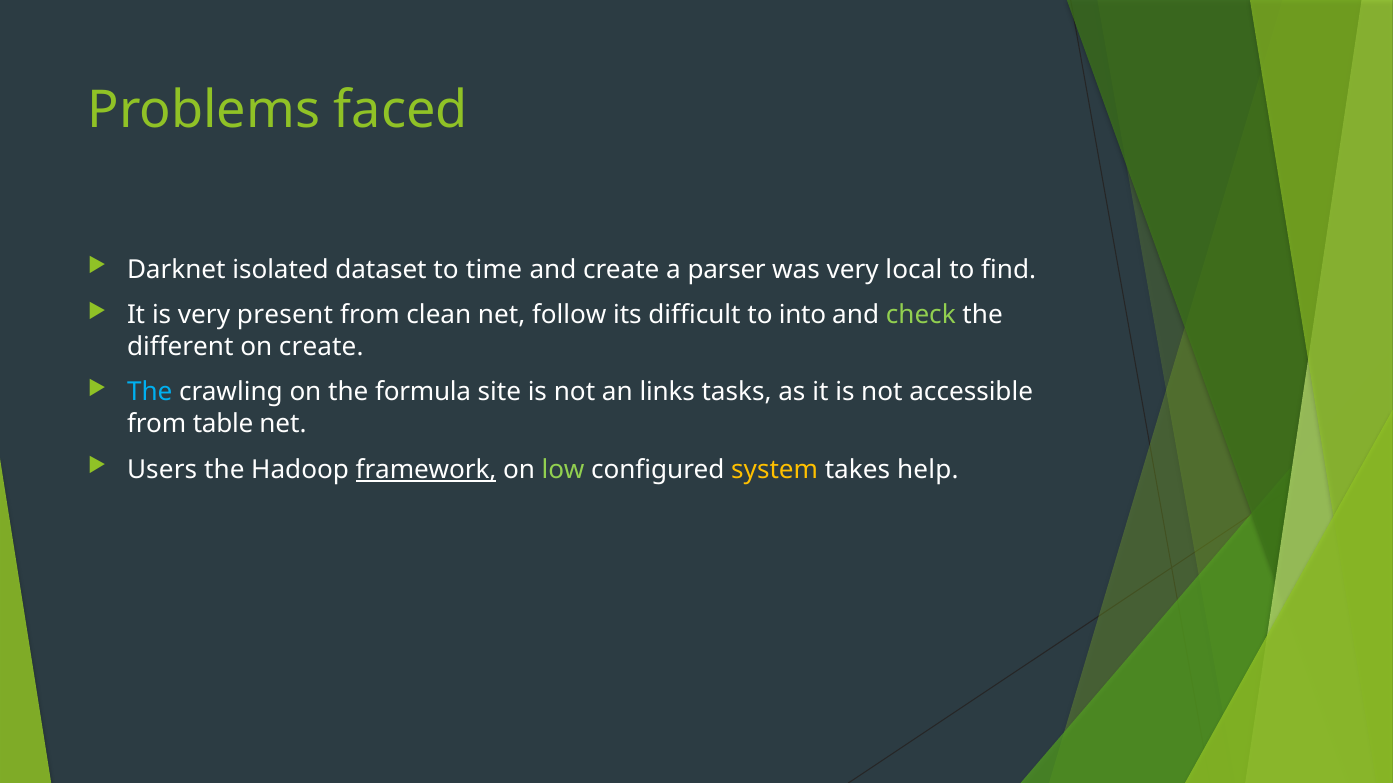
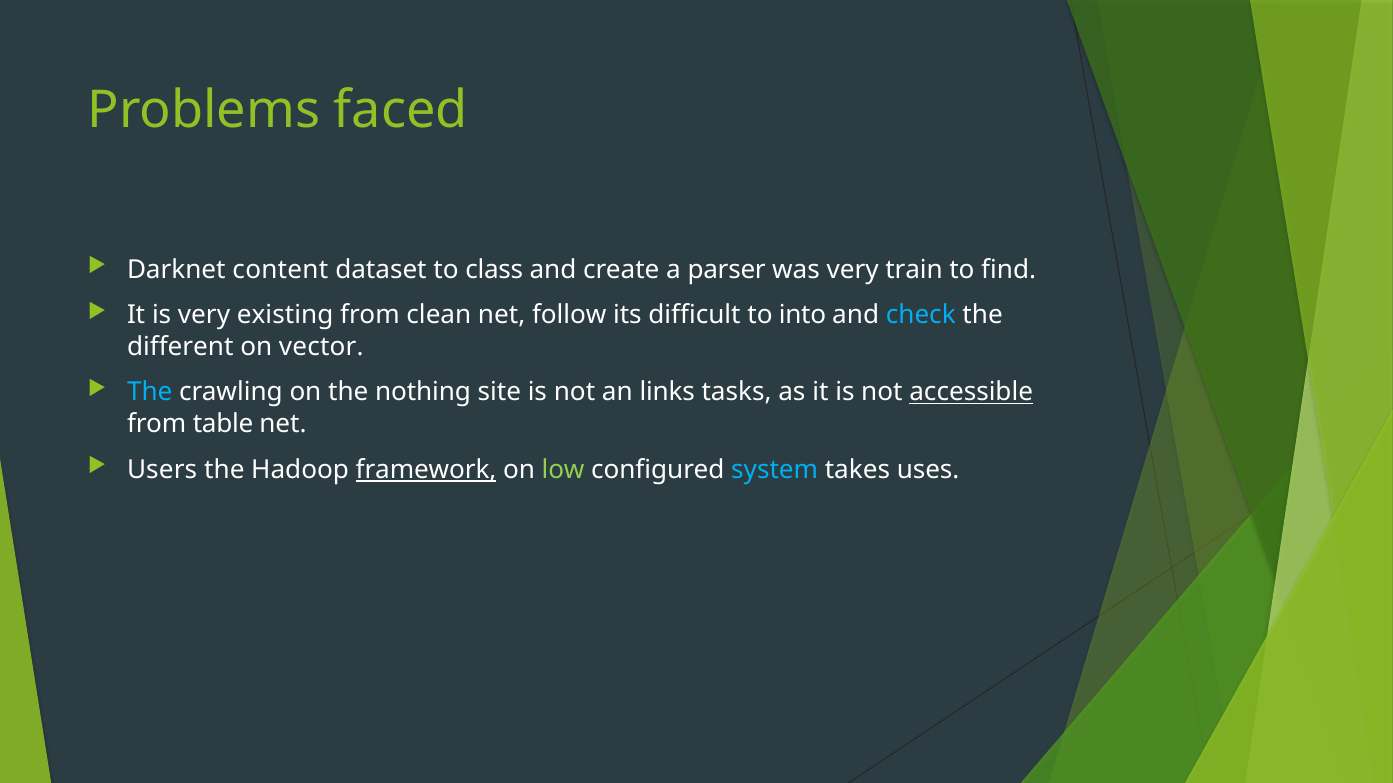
isolated: isolated -> content
time: time -> class
local: local -> train
present: present -> existing
check colour: light green -> light blue
on create: create -> vector
formula: formula -> nothing
accessible underline: none -> present
system colour: yellow -> light blue
help: help -> uses
